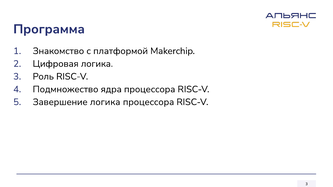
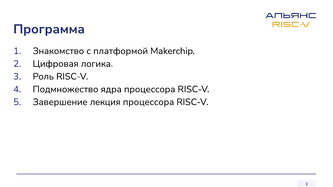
Завершение логика: логика -> лекция
